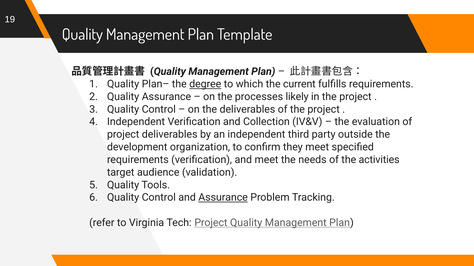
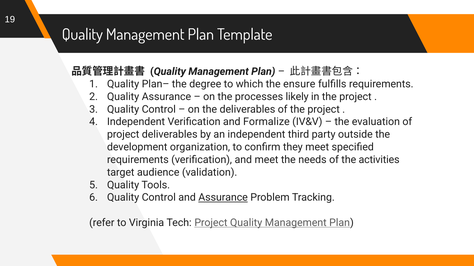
degree underline: present -> none
current: current -> ensure
Collection: Collection -> Formalize
